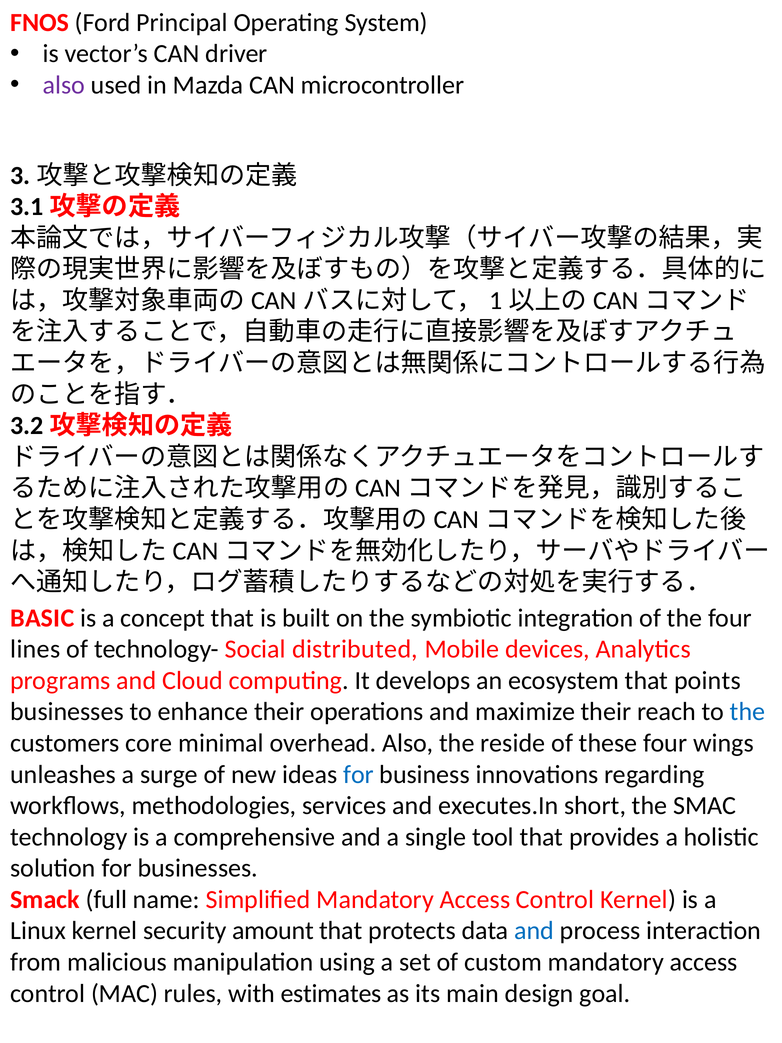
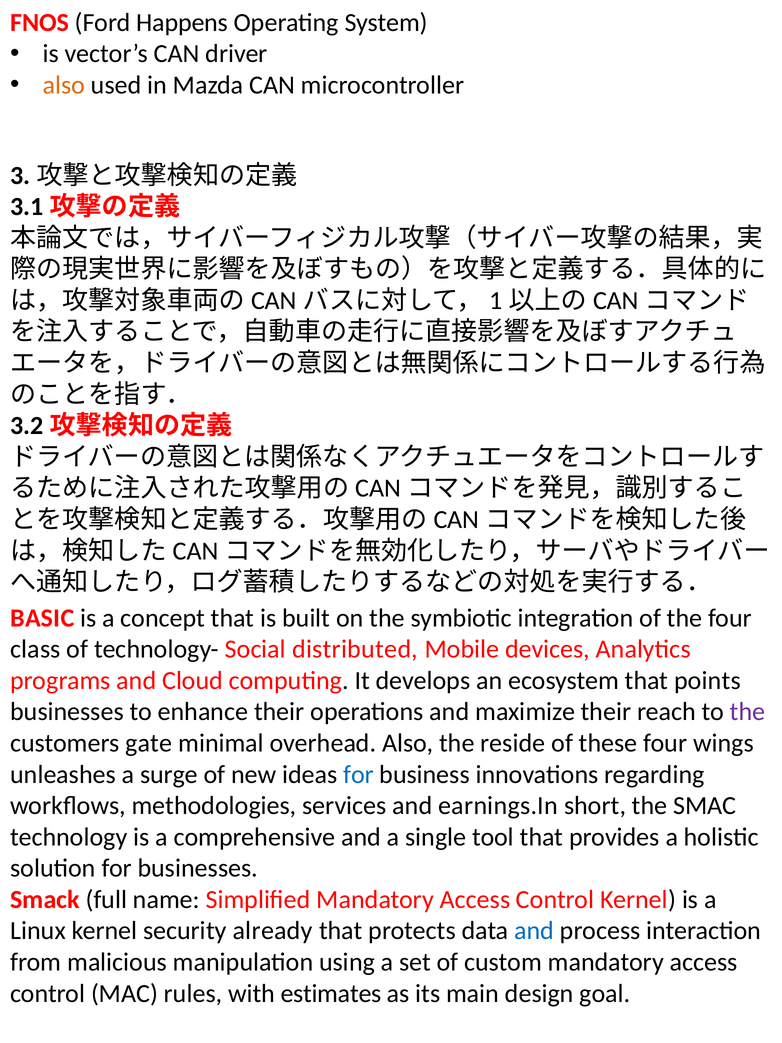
Principal: Principal -> Happens
also at (64, 85) colour: purple -> orange
lines: lines -> class
the at (747, 712) colour: blue -> purple
core: core -> gate
executes.In: executes.In -> earnings.In
amount: amount -> already
